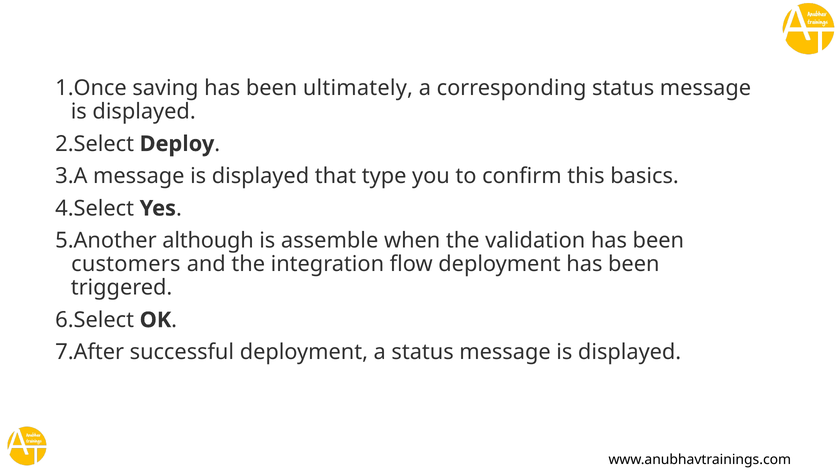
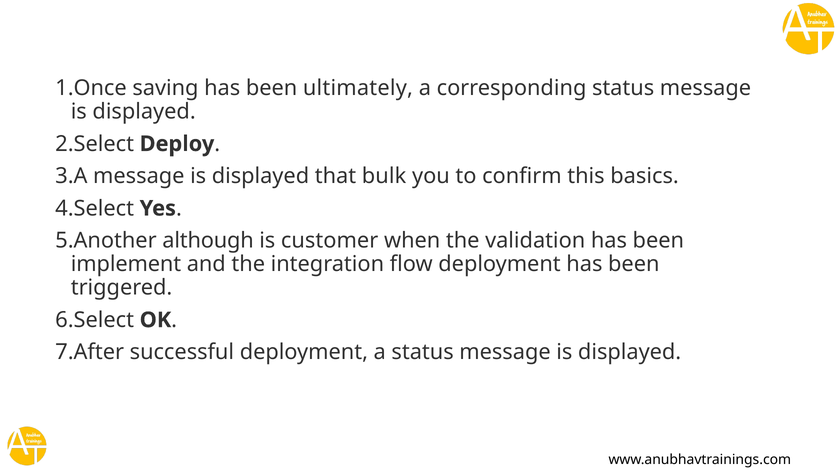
type: type -> bulk
assemble: assemble -> customer
customers: customers -> implement
